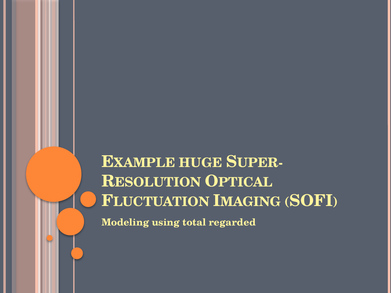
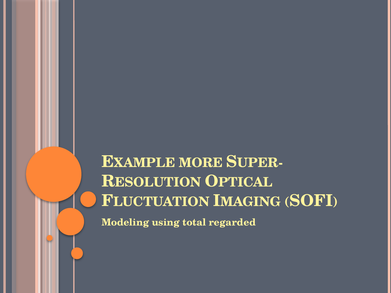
HUGE: HUGE -> MORE
